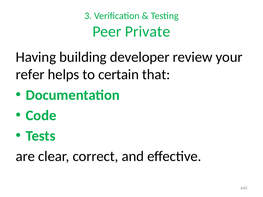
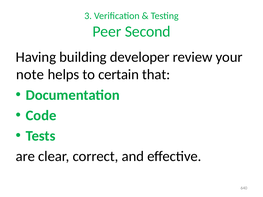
Private: Private -> Second
refer: refer -> note
